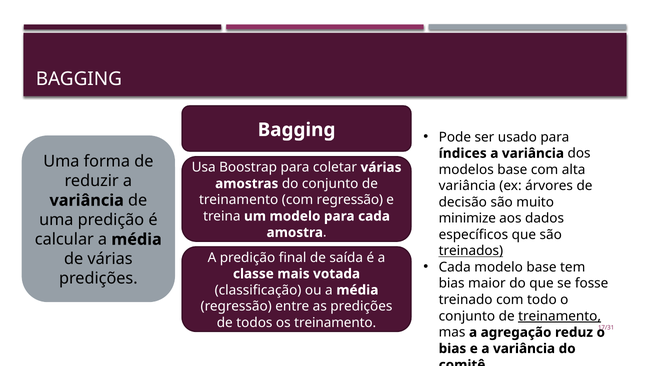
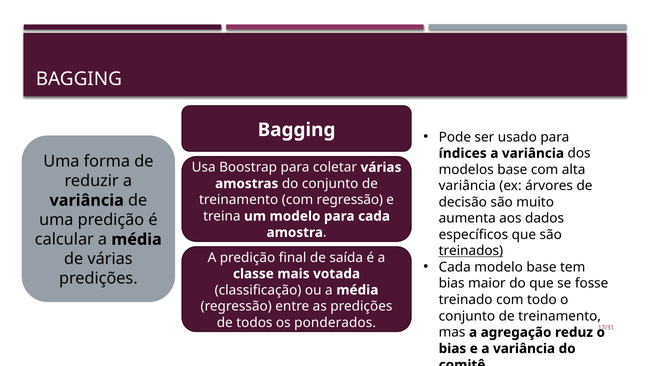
minimize: minimize -> aumenta
treinamento at (560, 316) underline: present -> none
os treinamento: treinamento -> ponderados
